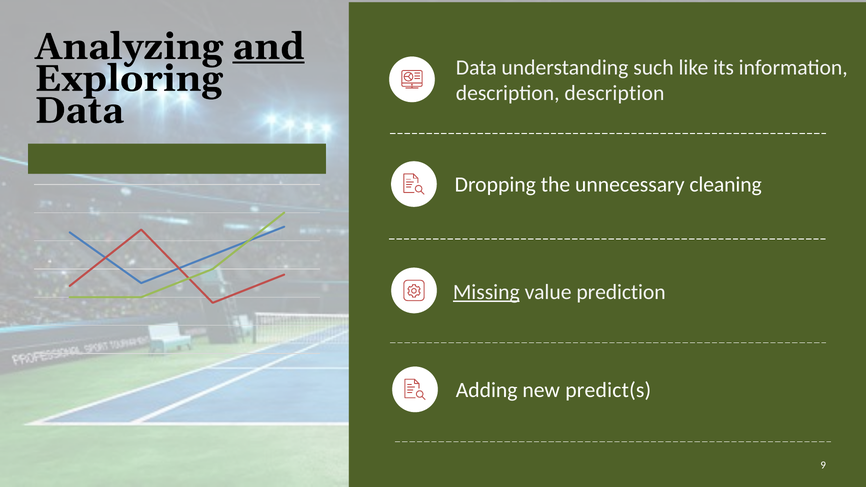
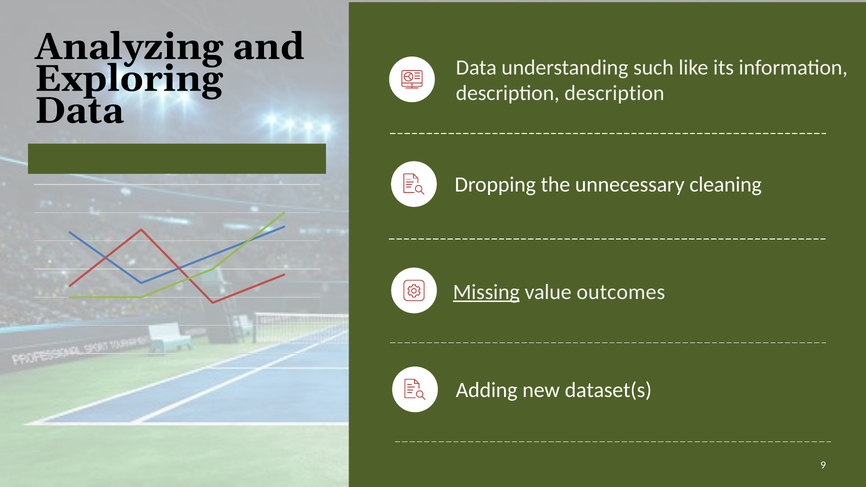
and underline: present -> none
prediction: prediction -> outcomes
predict(s: predict(s -> dataset(s
